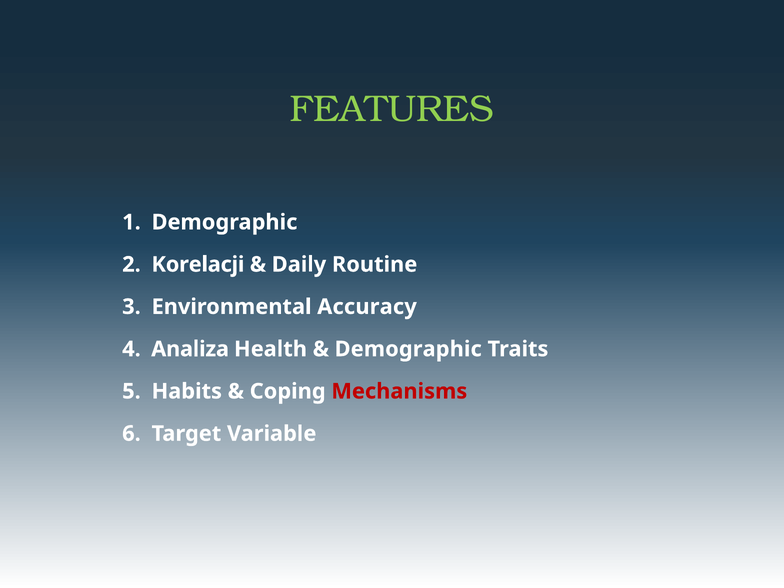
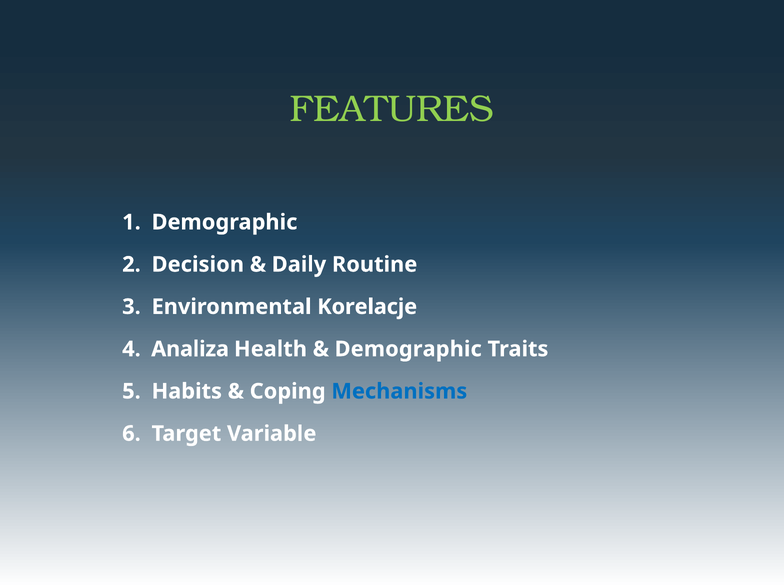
Korelacji: Korelacji -> Decision
Accuracy: Accuracy -> Korelacje
Mechanisms colour: red -> blue
